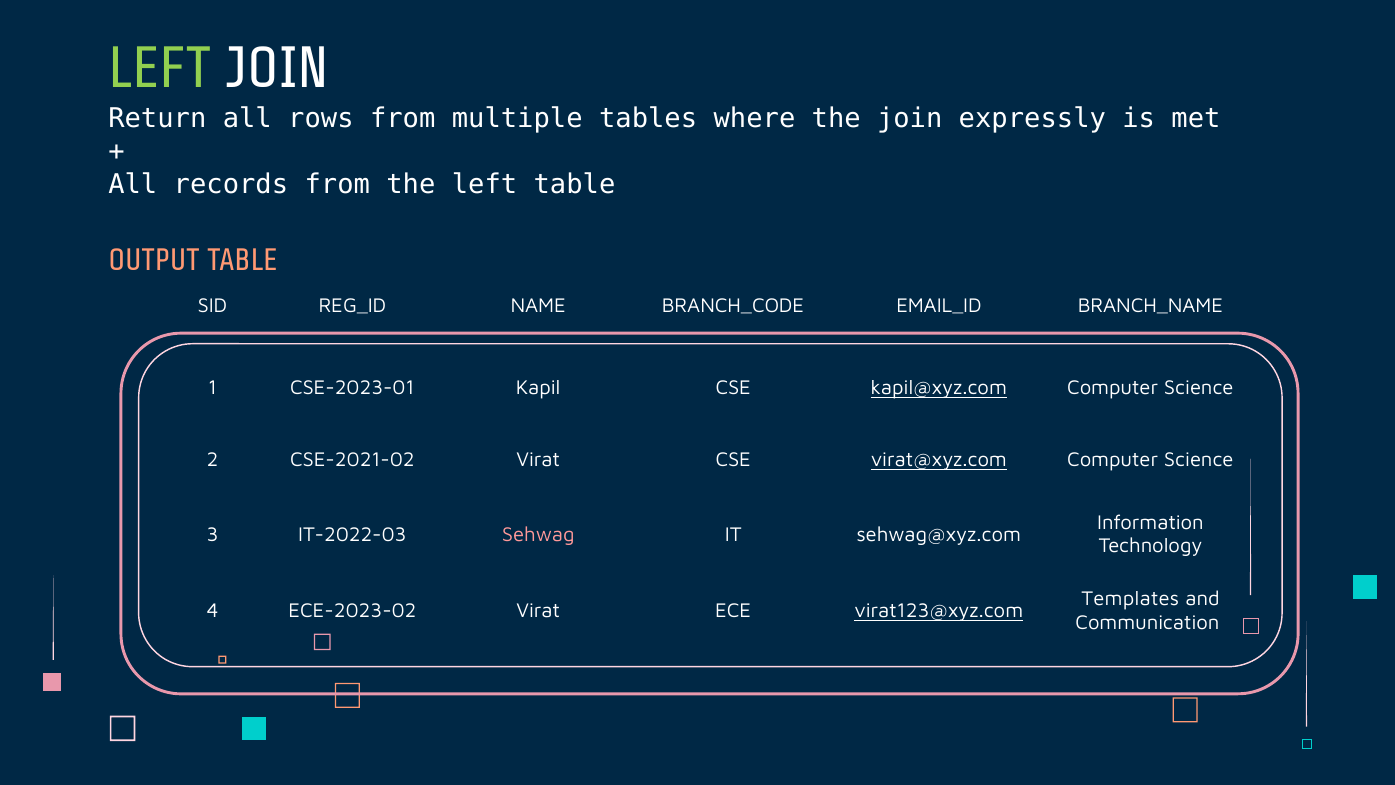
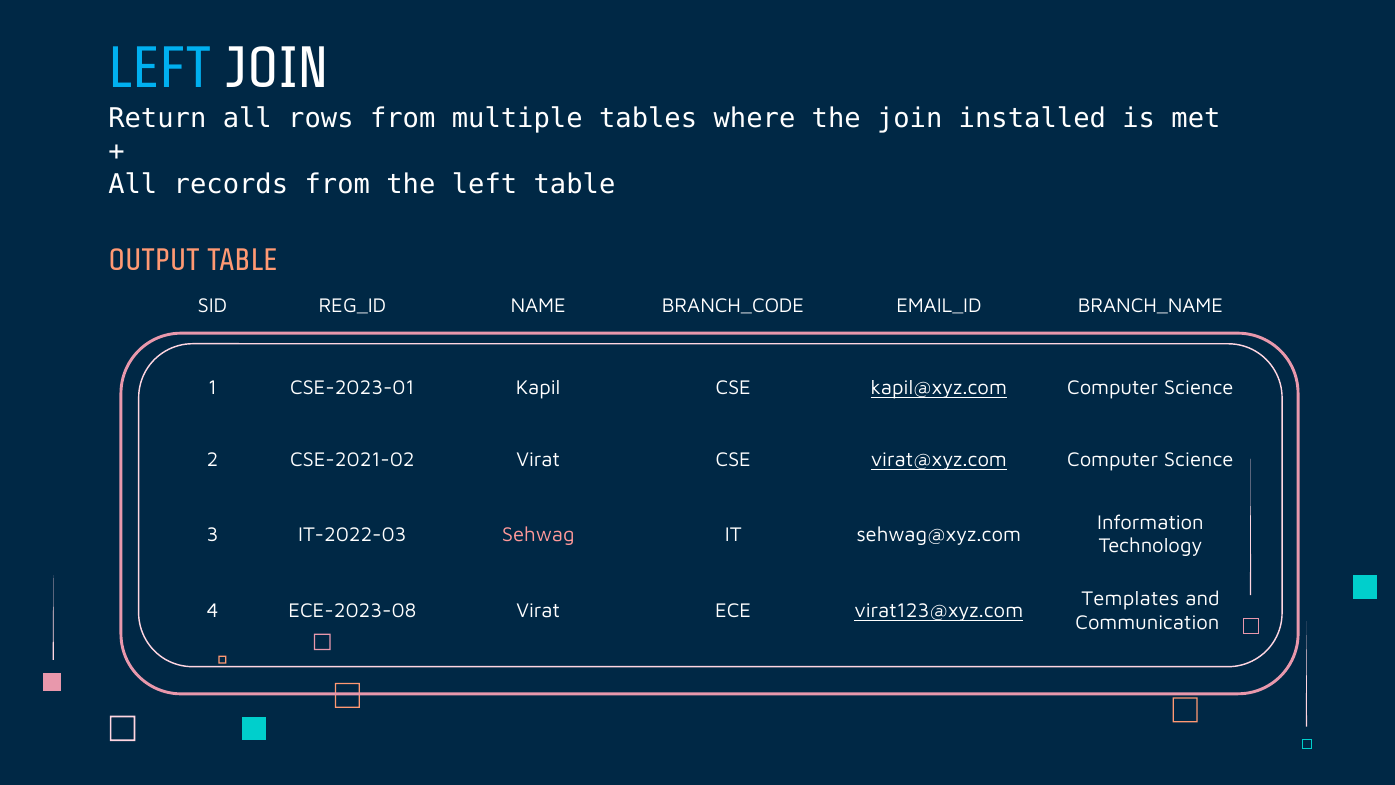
LEFT at (160, 69) colour: light green -> light blue
expressly: expressly -> installed
ECE-2023-02: ECE-2023-02 -> ECE-2023-08
